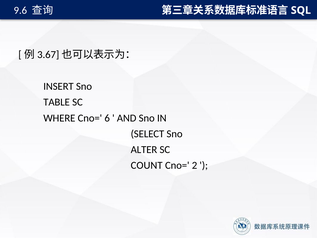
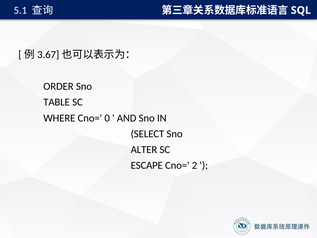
9.6: 9.6 -> 5.1
INSERT: INSERT -> ORDER
6: 6 -> 0
COUNT: COUNT -> ESCAPE
